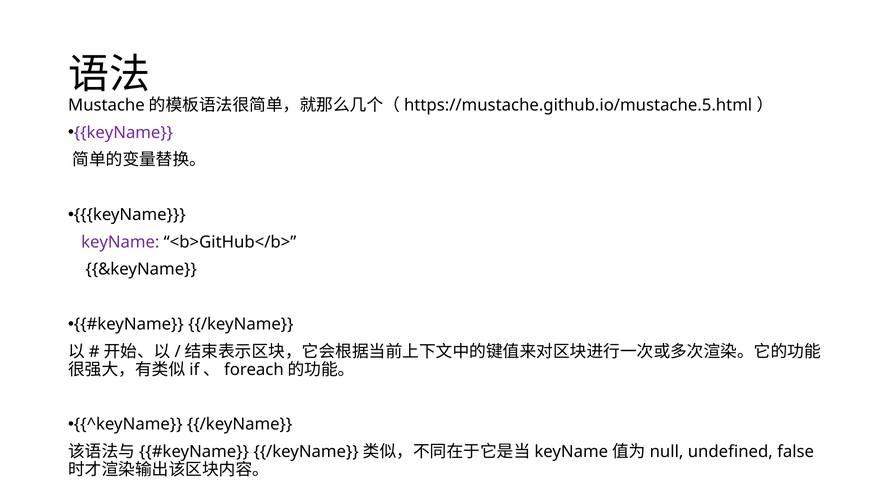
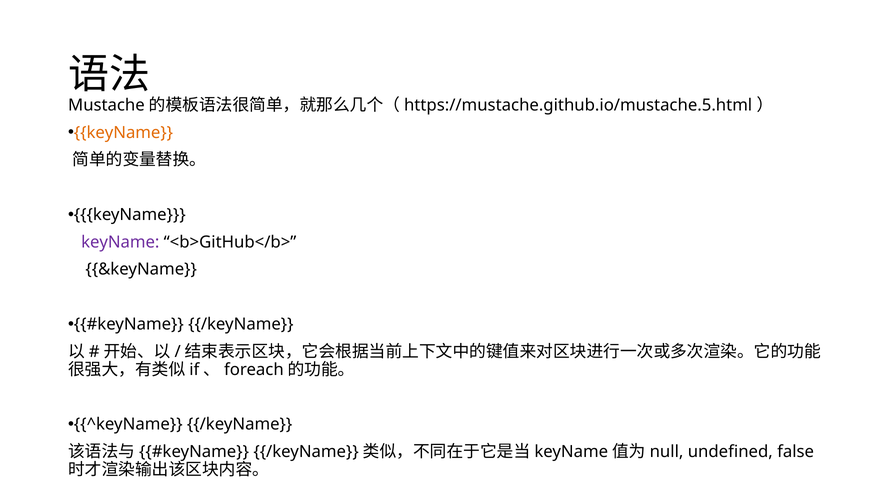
keyName at (123, 133) colour: purple -> orange
